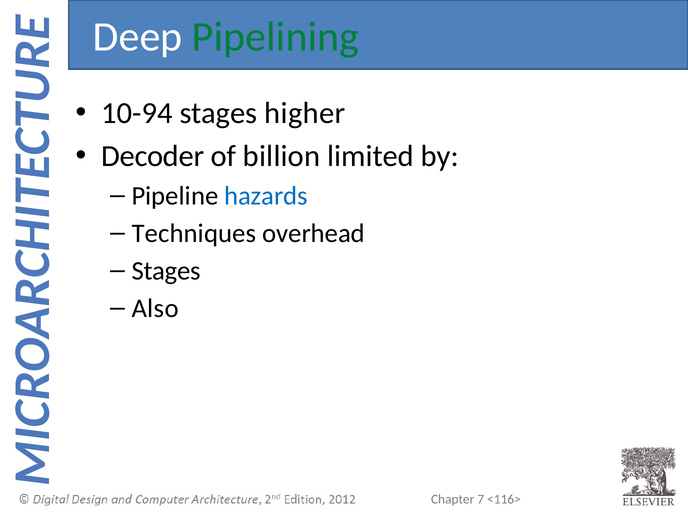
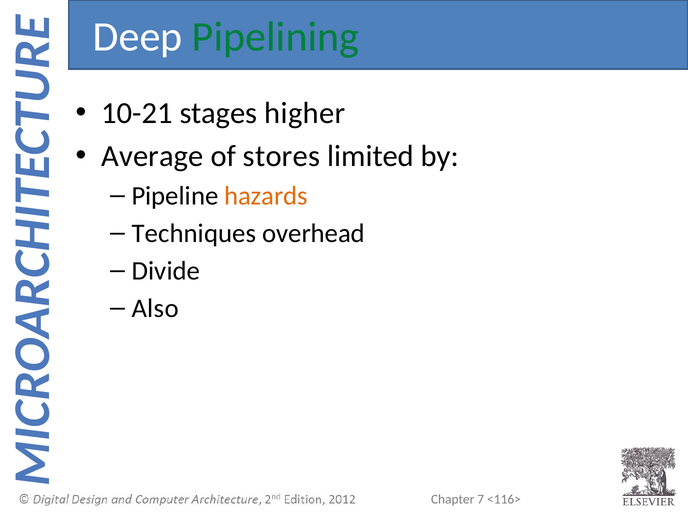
10-94: 10-94 -> 10-21
Decoder: Decoder -> Average
billion: billion -> stores
hazards colour: blue -> orange
Stages at (166, 271): Stages -> Divide
